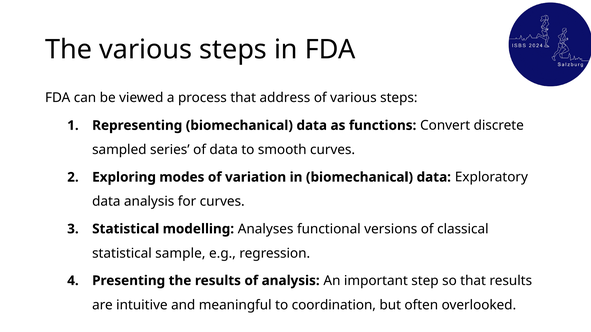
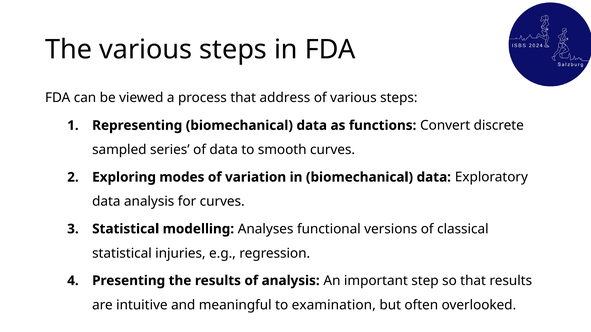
sample: sample -> injuries
coordination: coordination -> examination
